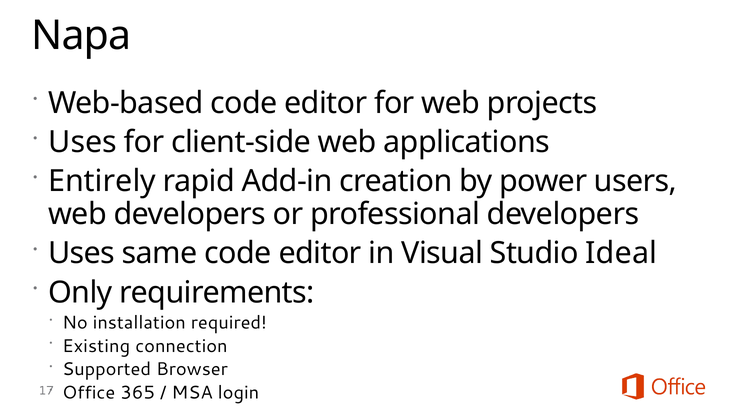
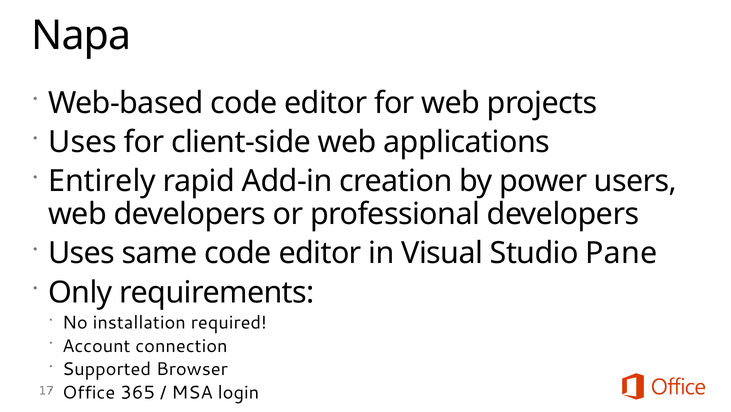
Ideal: Ideal -> Pane
Existing: Existing -> Account
